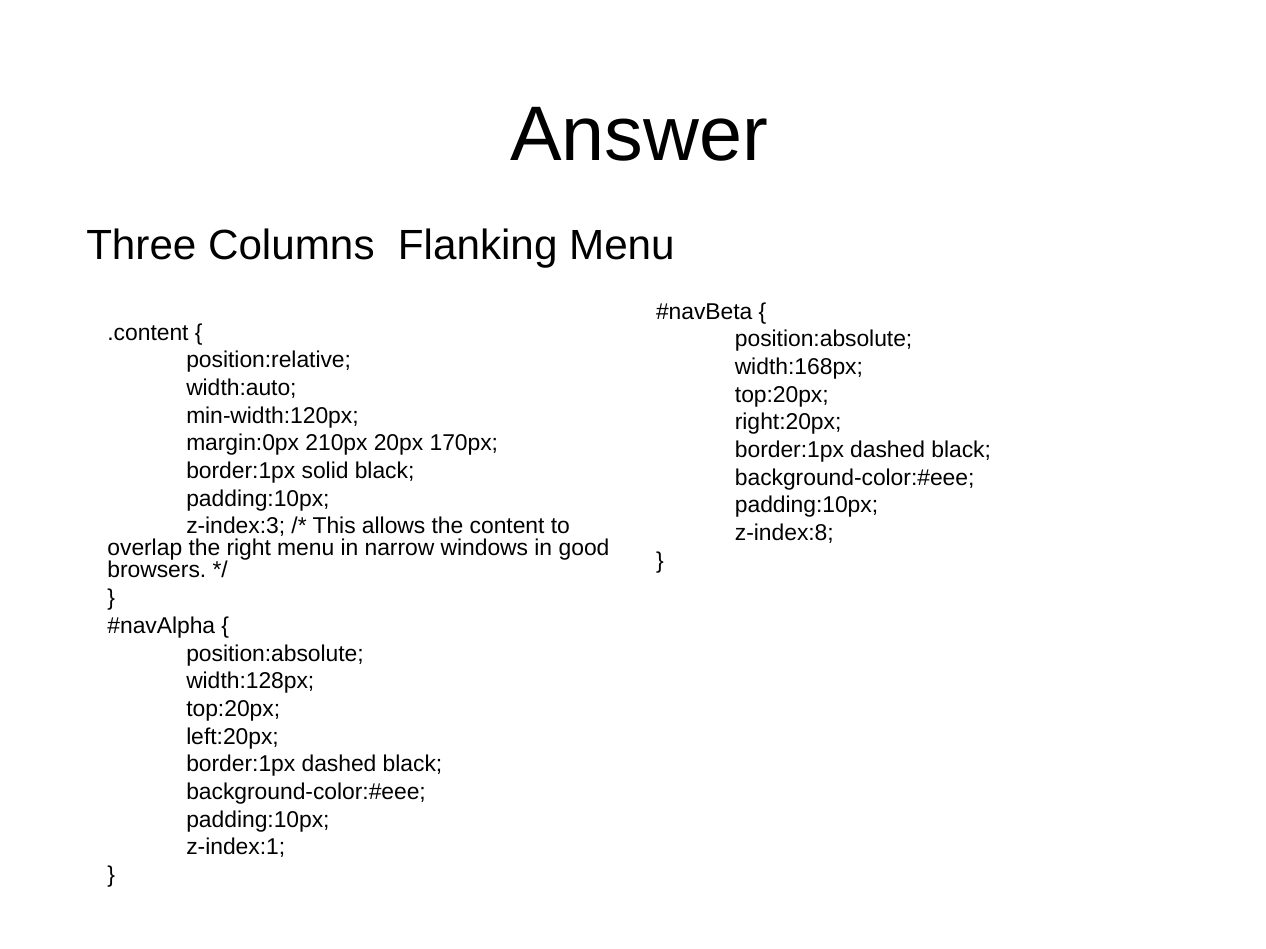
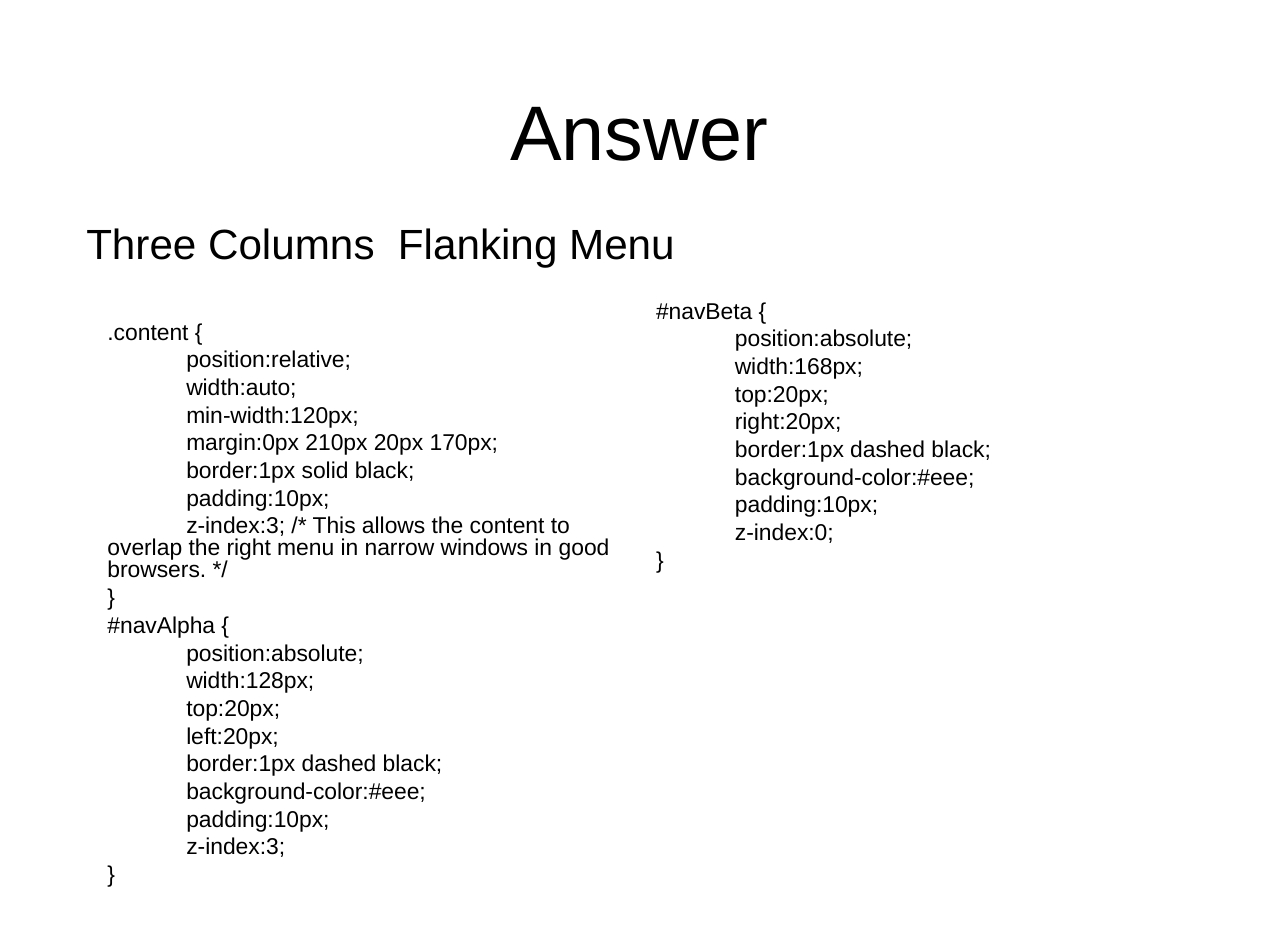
z-index:8: z-index:8 -> z-index:0
z-index:1 at (236, 848): z-index:1 -> z-index:3
